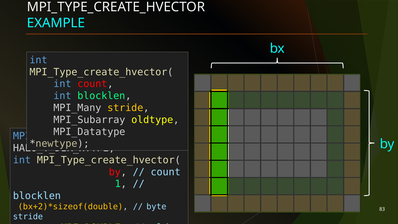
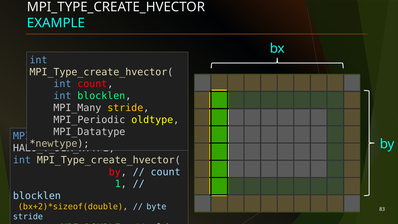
MPI_Subarray: MPI_Subarray -> MPI_Periodic
